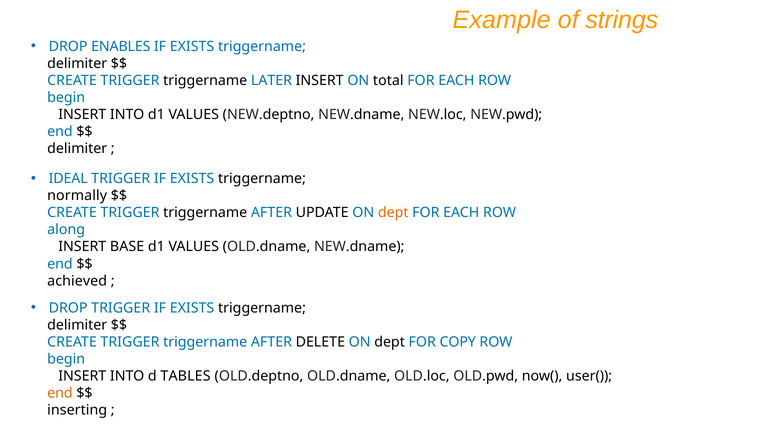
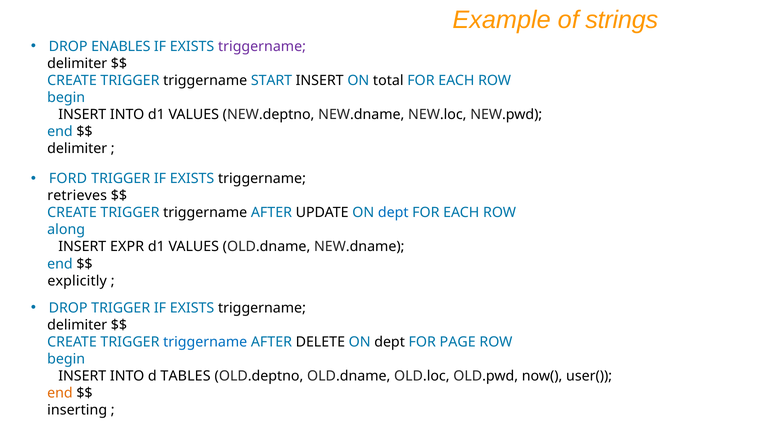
triggername at (262, 46) colour: blue -> purple
LATER: LATER -> START
IDEAL: IDEAL -> FORD
normally: normally -> retrieves
dept at (393, 213) colour: orange -> blue
BASE: BASE -> EXPR
achieved: achieved -> explicitly
COPY: COPY -> PAGE
